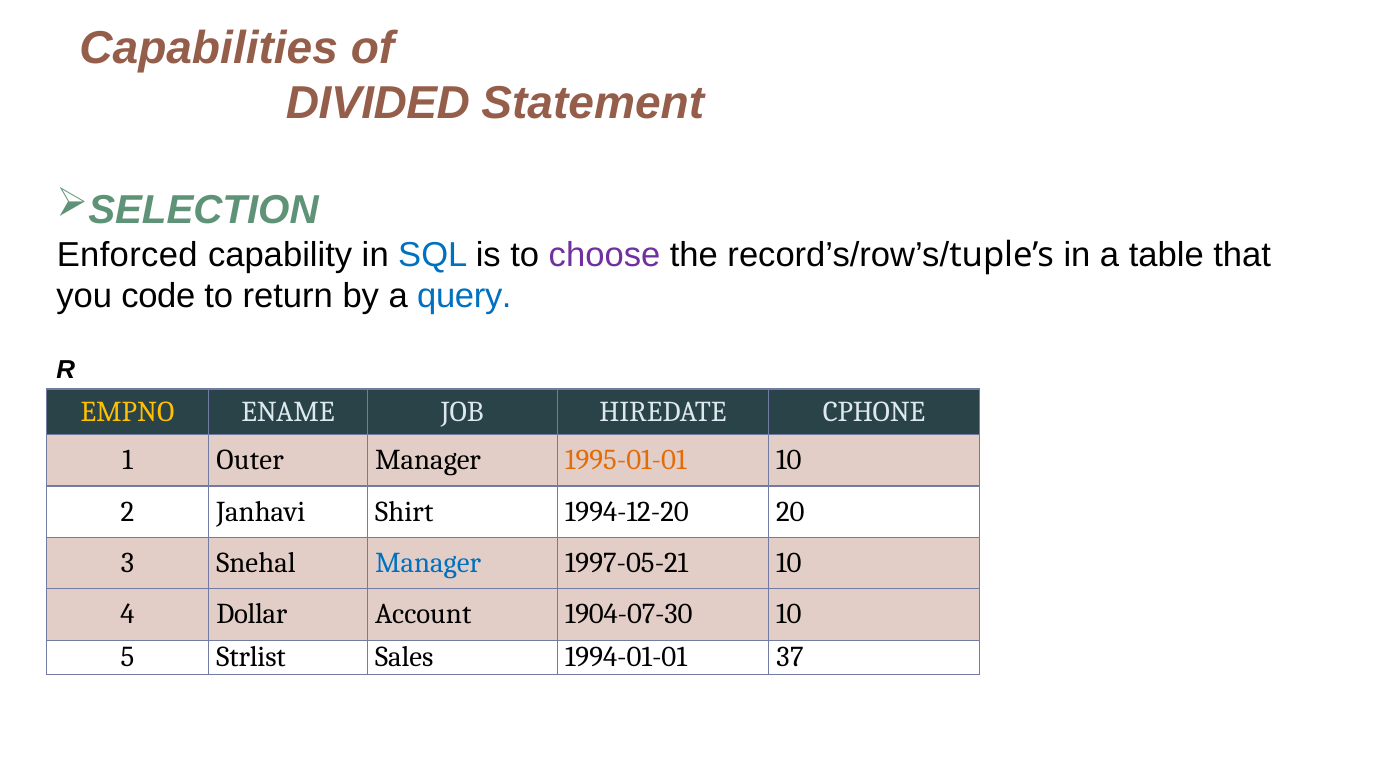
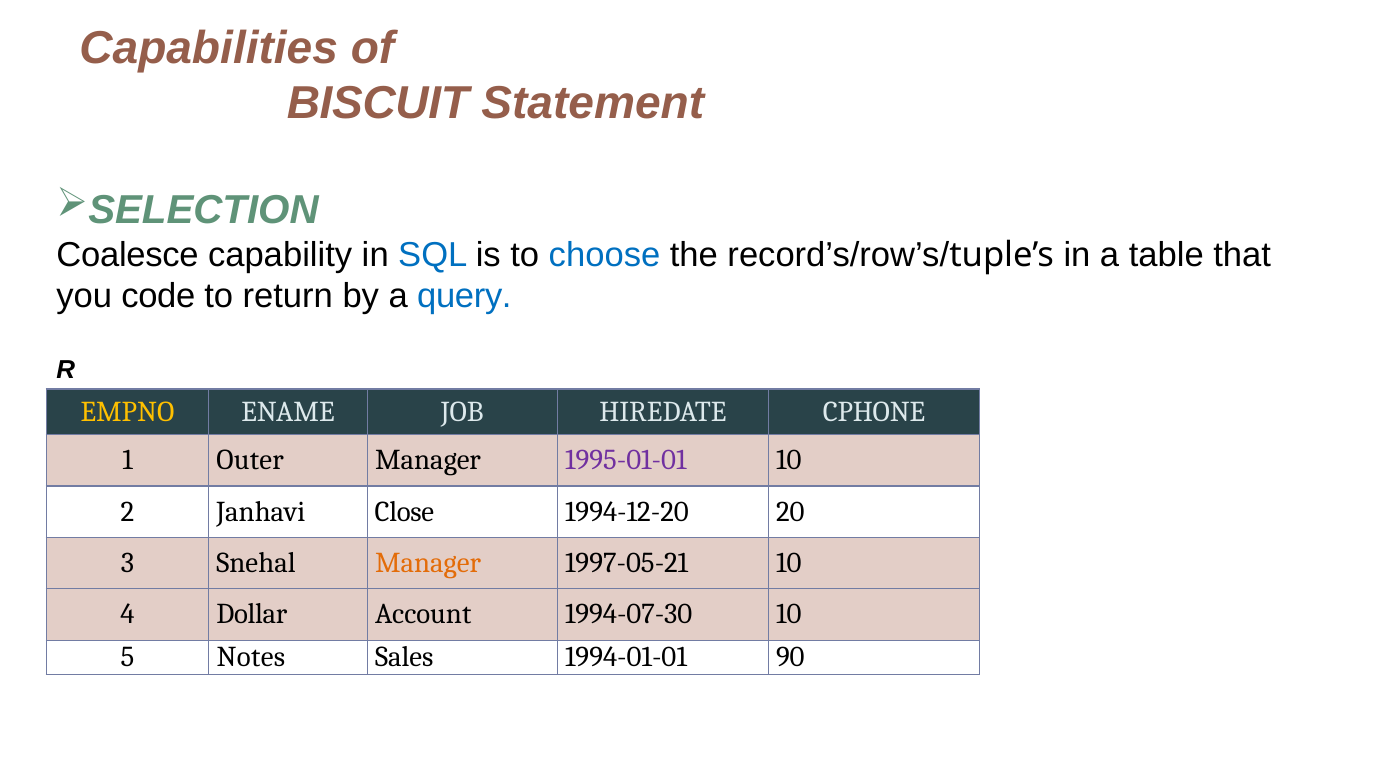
DIVIDED: DIVIDED -> BISCUIT
Enforced: Enforced -> Coalesce
choose colour: purple -> blue
1995-01-01 colour: orange -> purple
Shirt: Shirt -> Close
Manager at (428, 563) colour: blue -> orange
1904-07-30: 1904-07-30 -> 1994-07-30
Strlist: Strlist -> Notes
37: 37 -> 90
